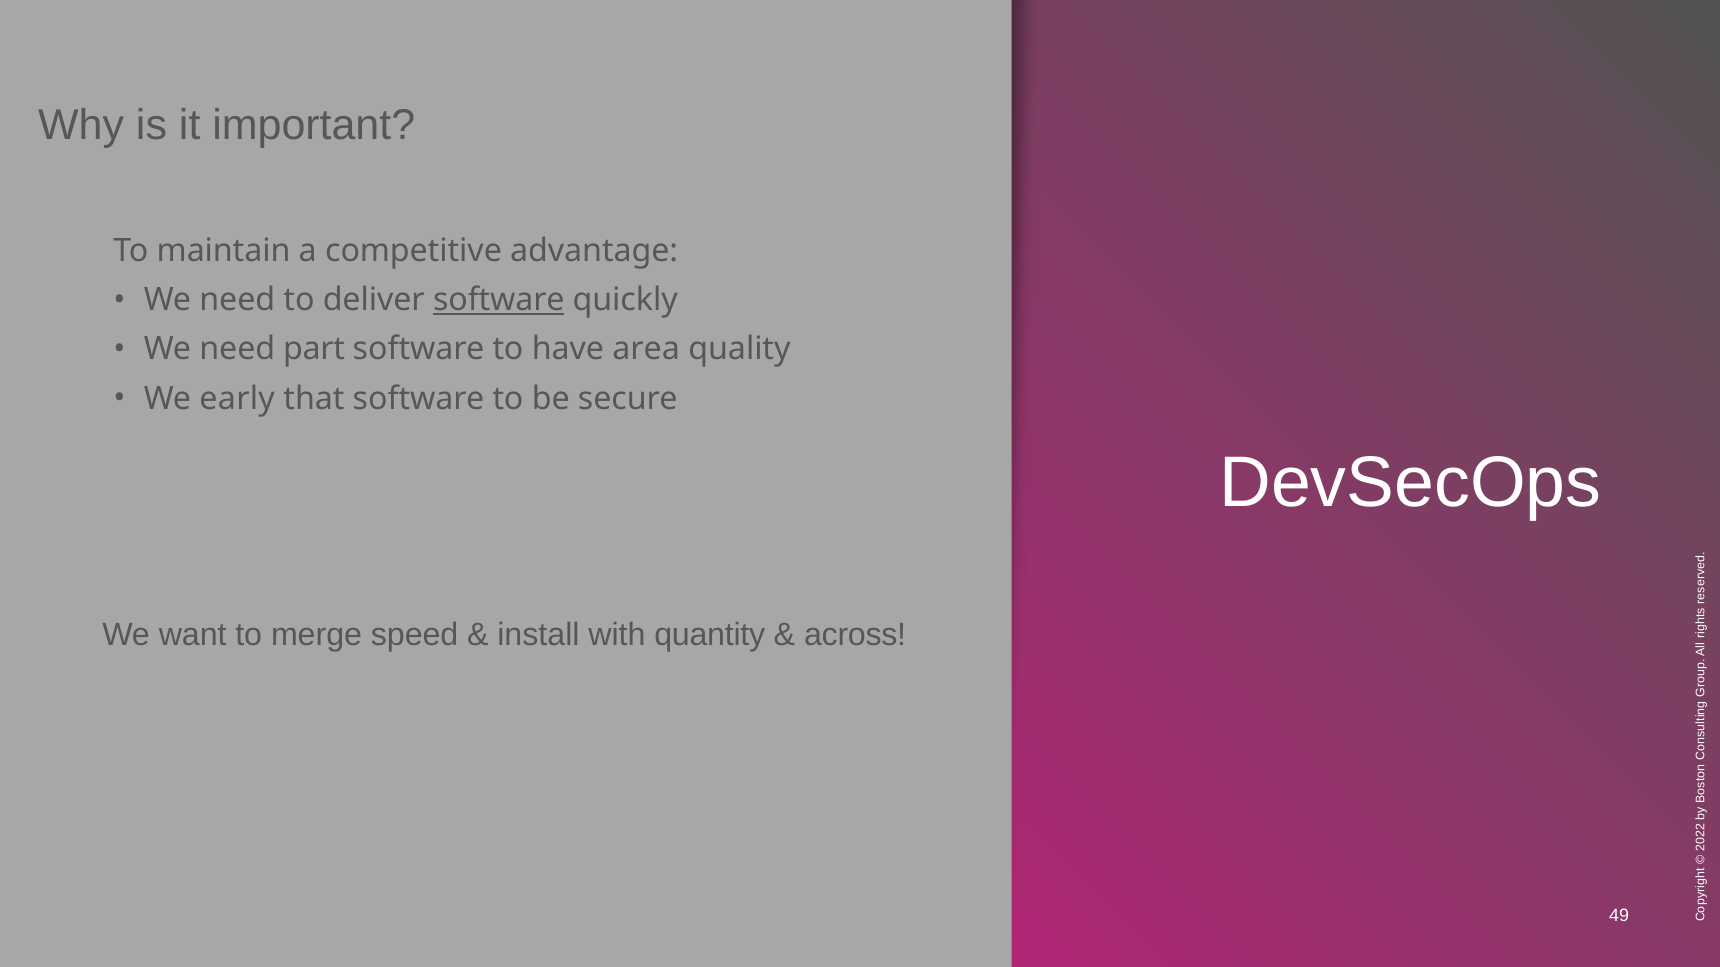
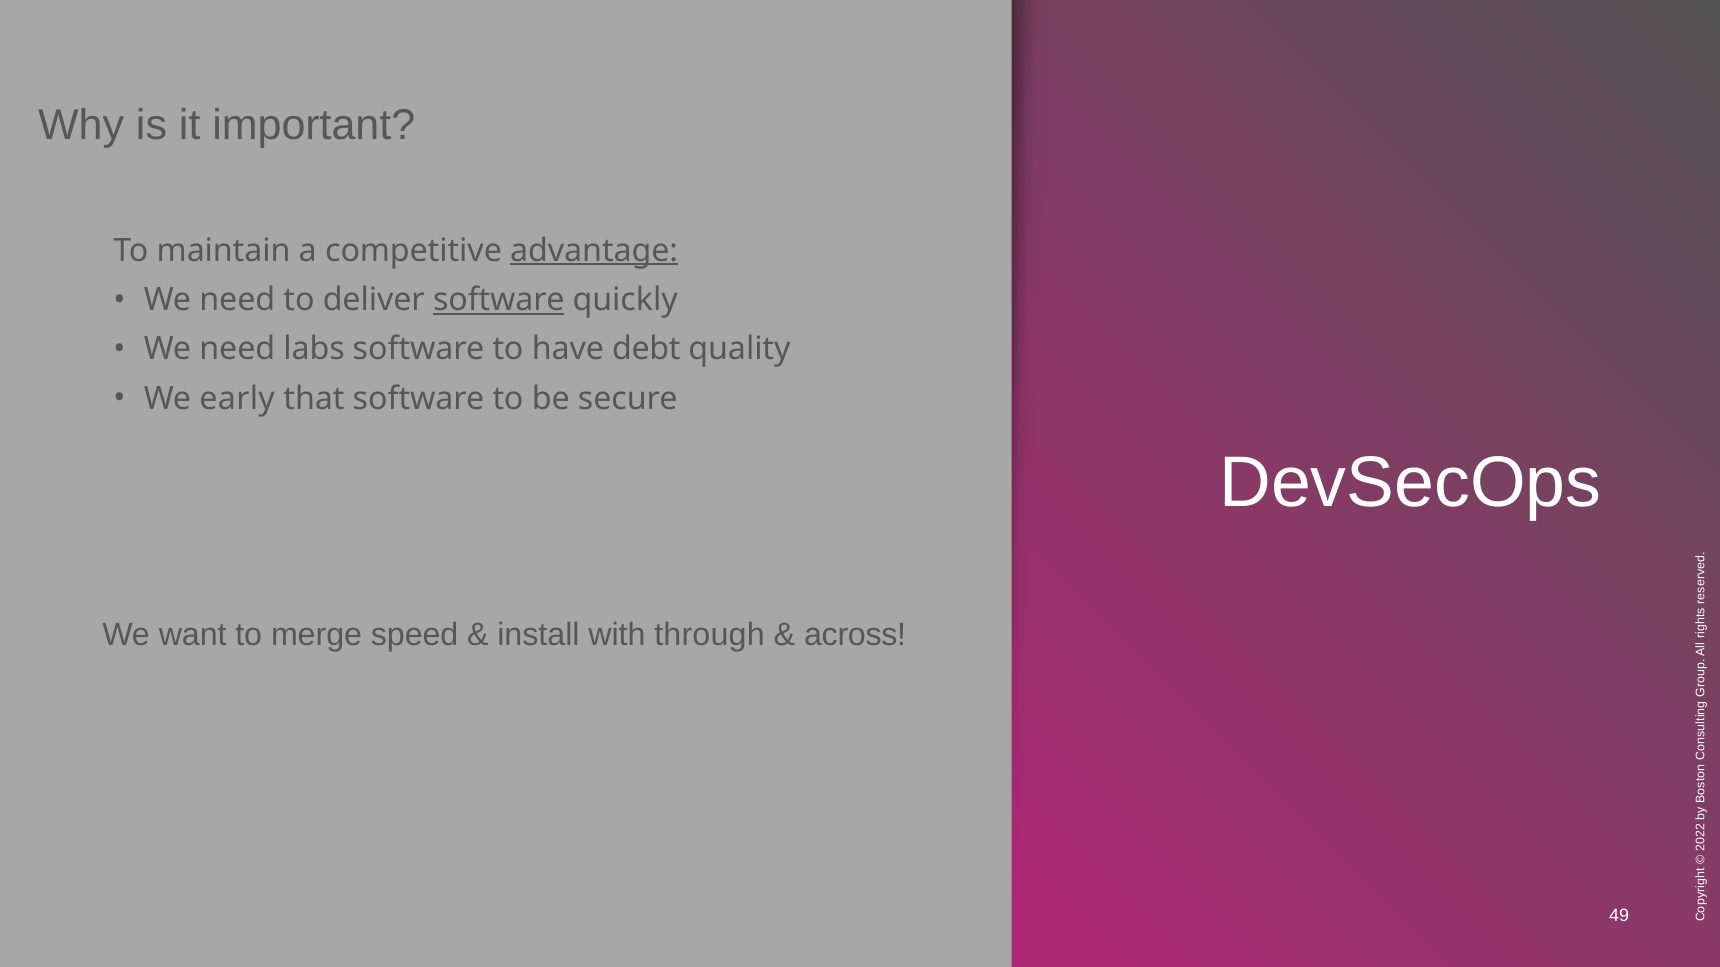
advantage underline: none -> present
part: part -> labs
area: area -> debt
quantity: quantity -> through
